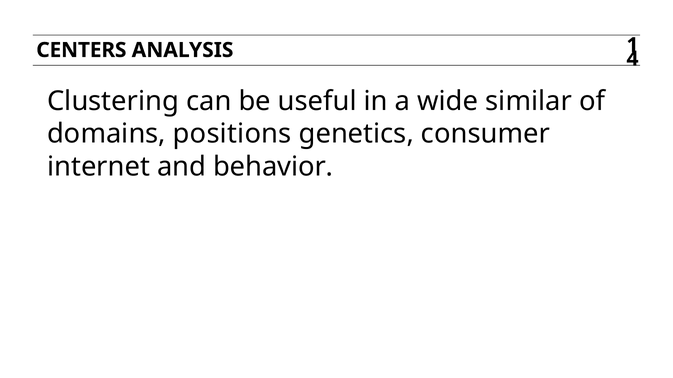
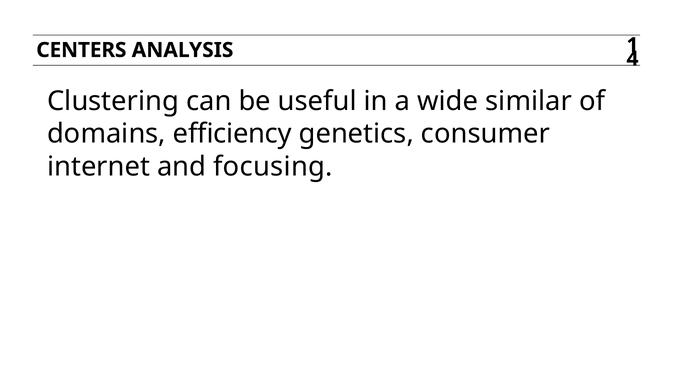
positions: positions -> efficiency
behavior: behavior -> focusing
